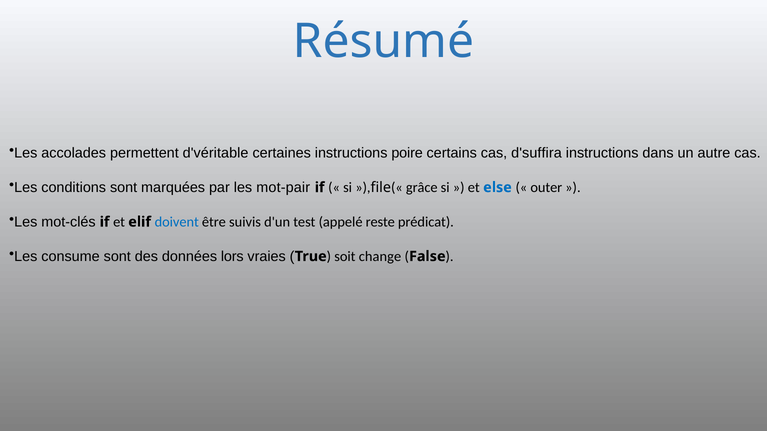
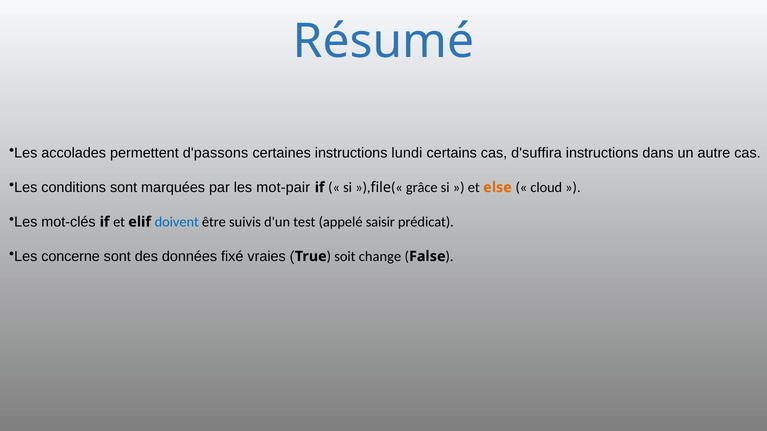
d'véritable: d'véritable -> d'passons
poire: poire -> lundi
else colour: blue -> orange
outer: outer -> cloud
reste: reste -> saisir
consume: consume -> concerne
lors: lors -> fixé
